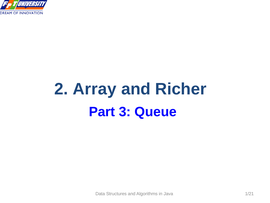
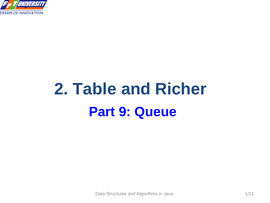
Array: Array -> Table
3: 3 -> 9
